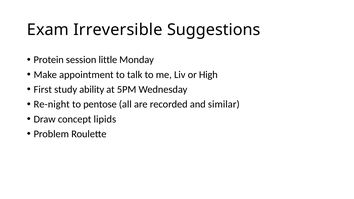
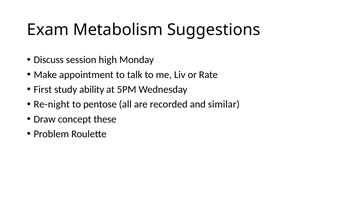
Irreversible: Irreversible -> Metabolism
Protein: Protein -> Discuss
little: little -> high
High: High -> Rate
lipids: lipids -> these
